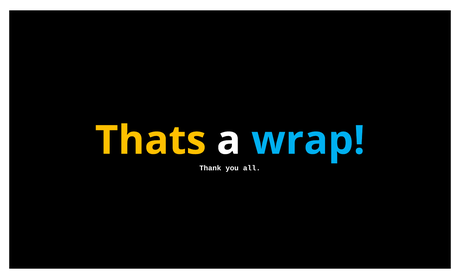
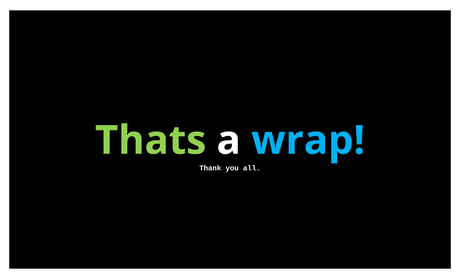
Thats colour: yellow -> light green
